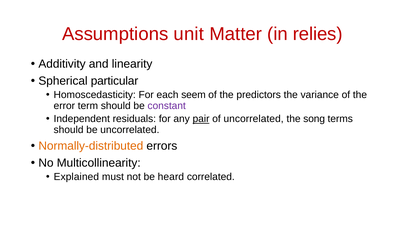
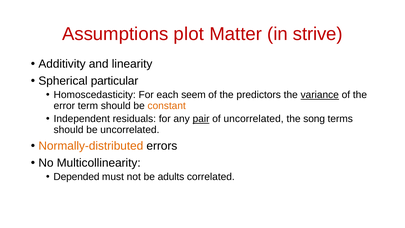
unit: unit -> plot
relies: relies -> strive
variance underline: none -> present
constant colour: purple -> orange
Explained: Explained -> Depended
heard: heard -> adults
